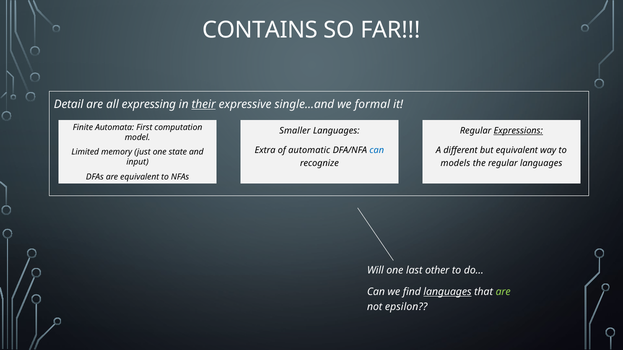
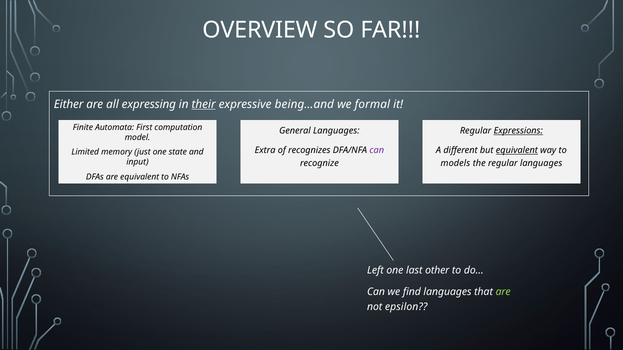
CONTAINS: CONTAINS -> OVERVIEW
Detail: Detail -> Either
single…and: single…and -> being…and
Smaller: Smaller -> General
automatic: automatic -> recognizes
can at (377, 150) colour: blue -> purple
equivalent at (517, 150) underline: none -> present
Will: Will -> Left
languages at (448, 292) underline: present -> none
